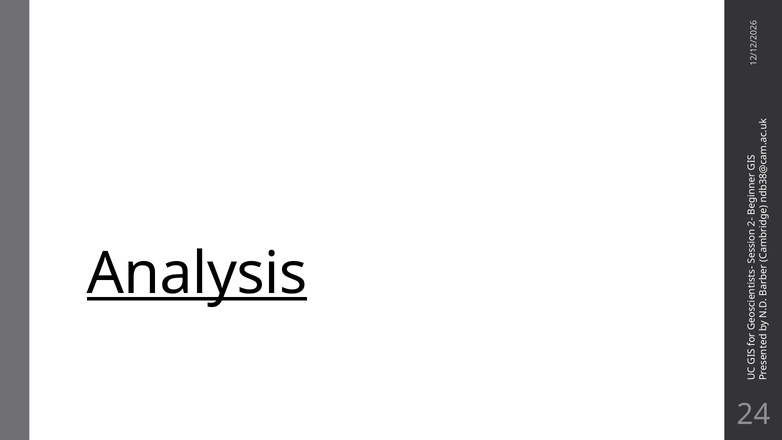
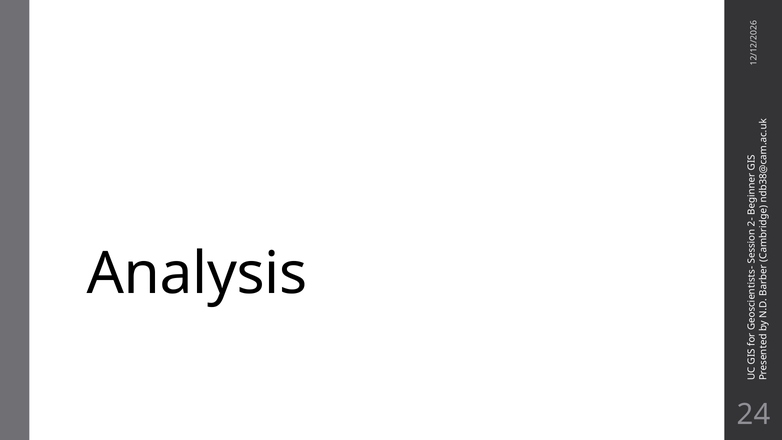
Analysis underline: present -> none
